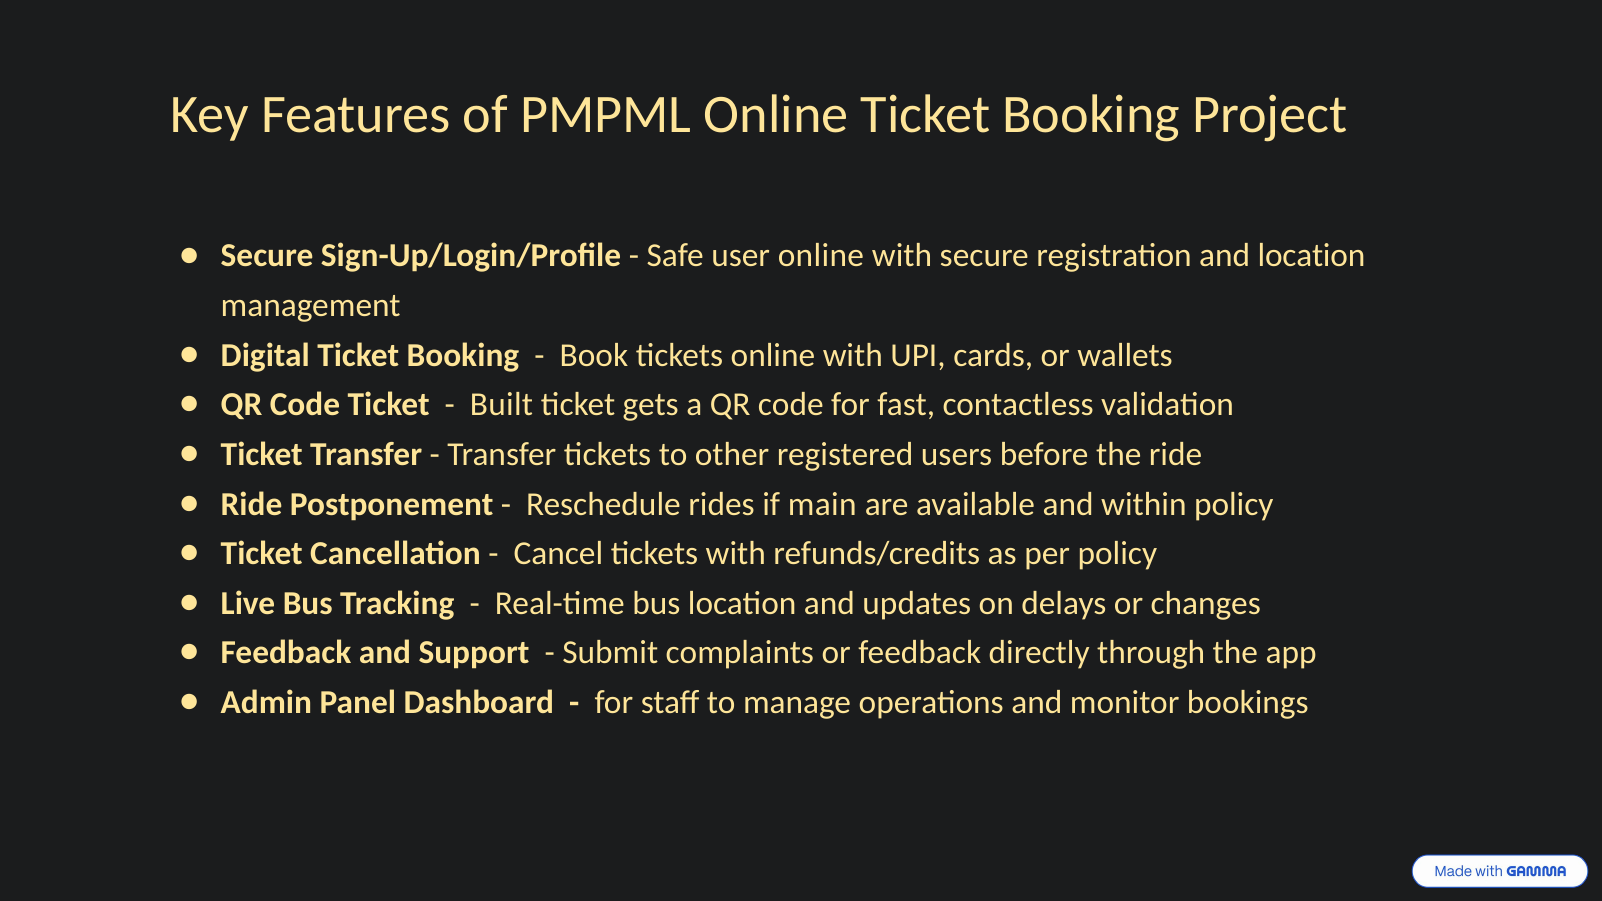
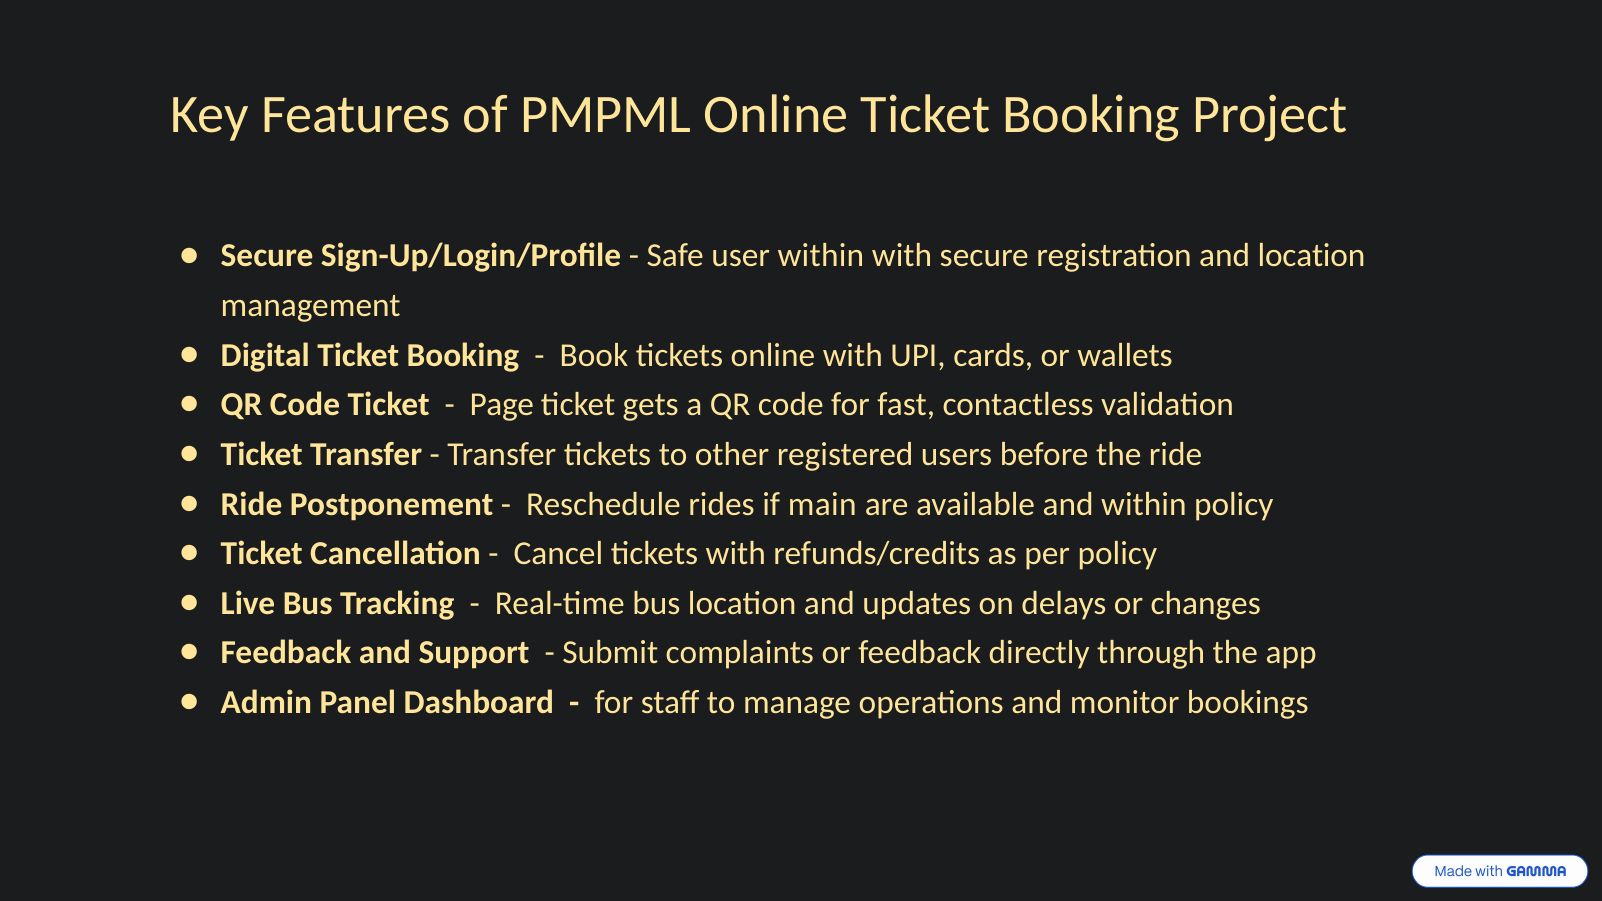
user online: online -> within
Built: Built -> Page
